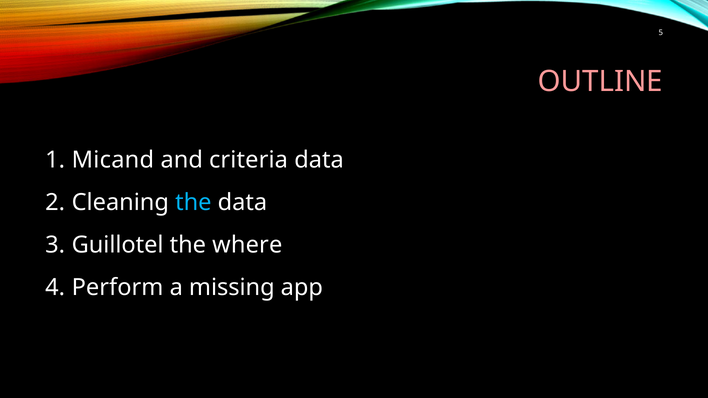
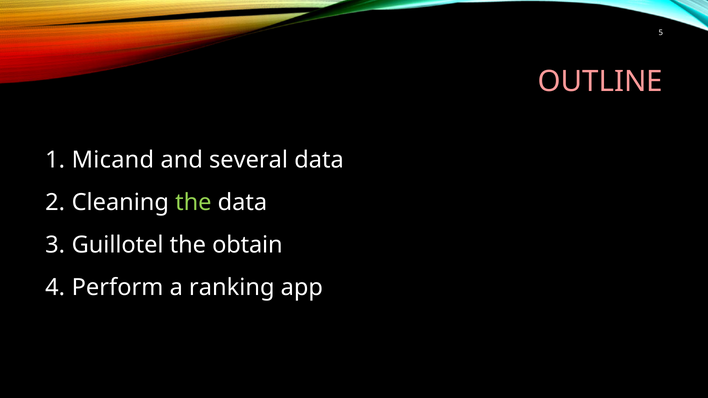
criteria: criteria -> several
the at (193, 203) colour: light blue -> light green
where: where -> obtain
missing: missing -> ranking
